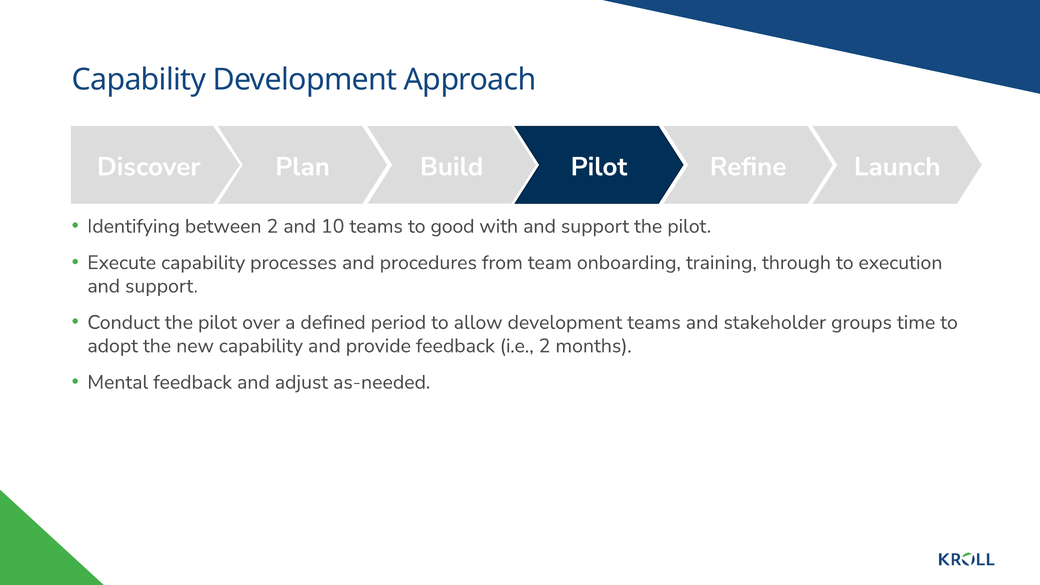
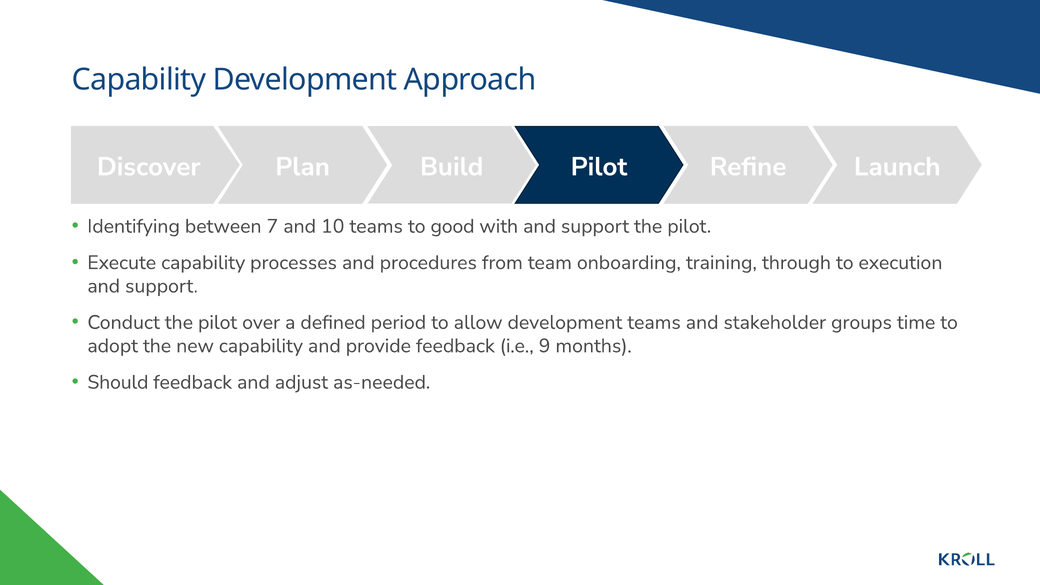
between 2: 2 -> 7
i.e 2: 2 -> 9
Mental: Mental -> Should
